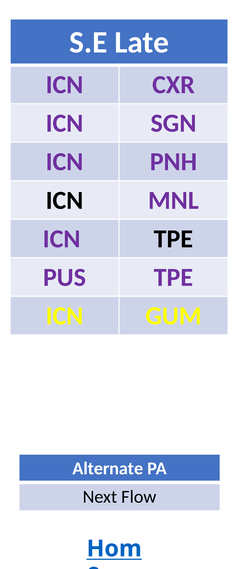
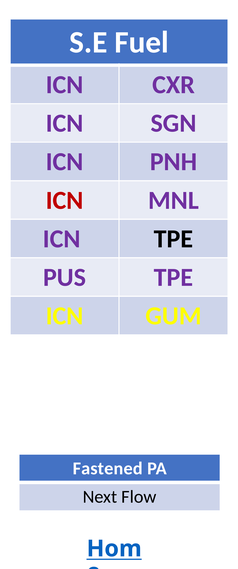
Late: Late -> Fuel
ICN at (65, 200) colour: black -> red
Alternate: Alternate -> Fastened
